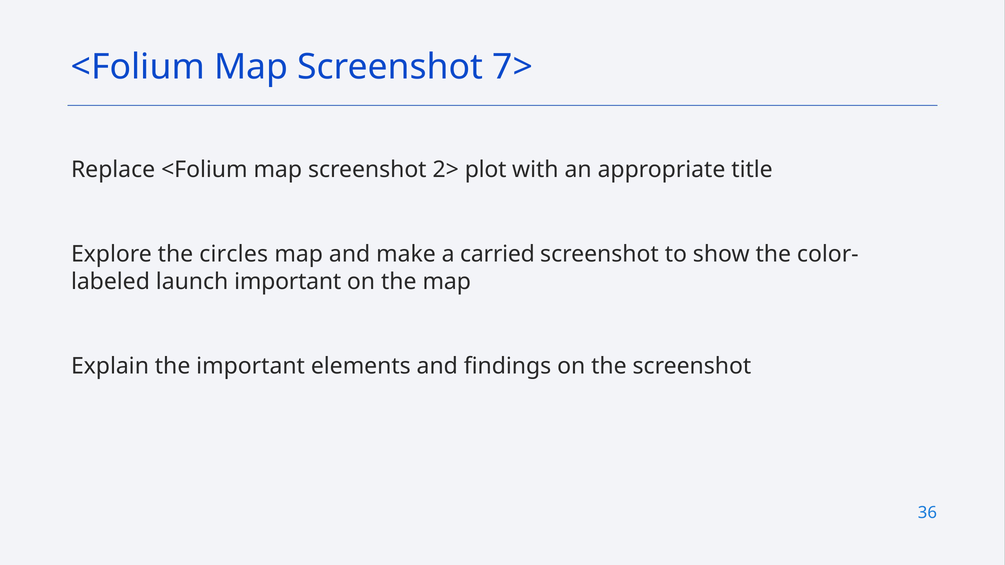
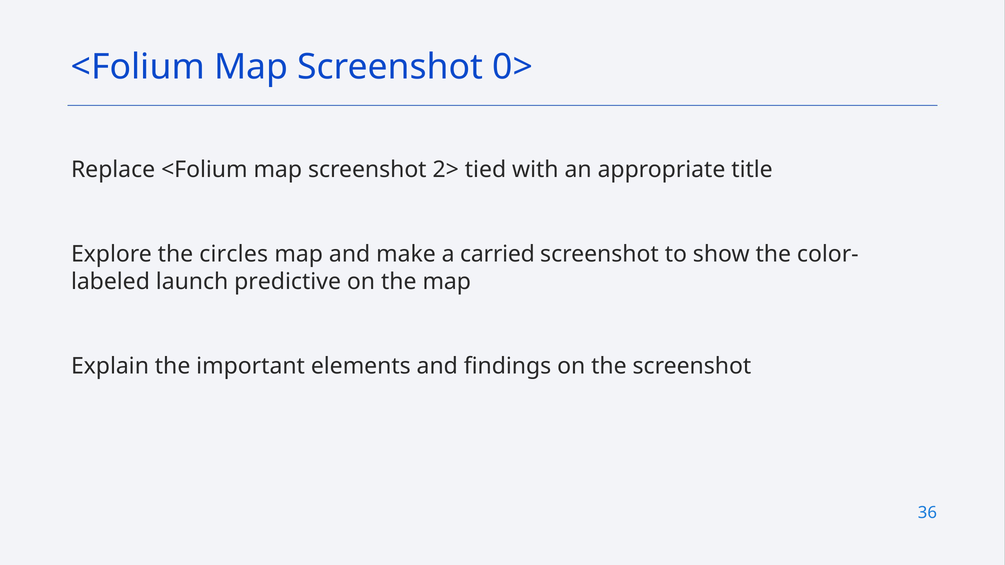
7>: 7> -> 0>
plot: plot -> tied
launch important: important -> predictive
